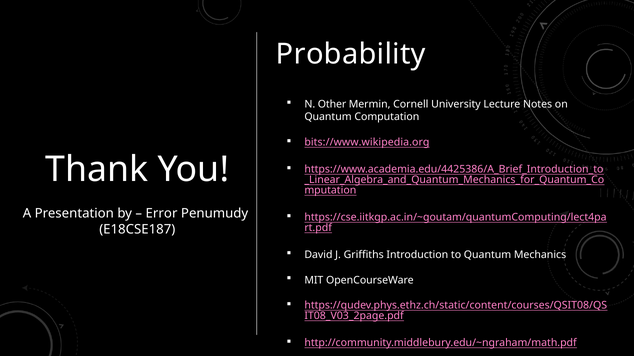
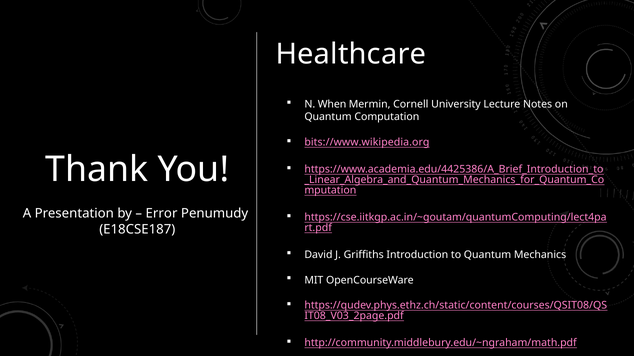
Probability: Probability -> Healthcare
Other: Other -> When
